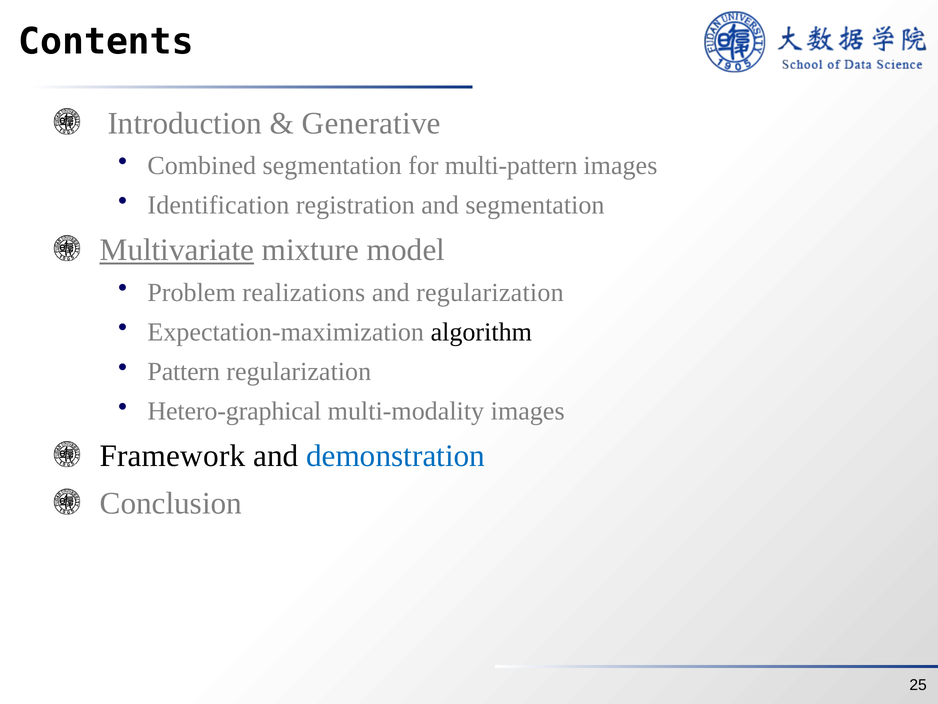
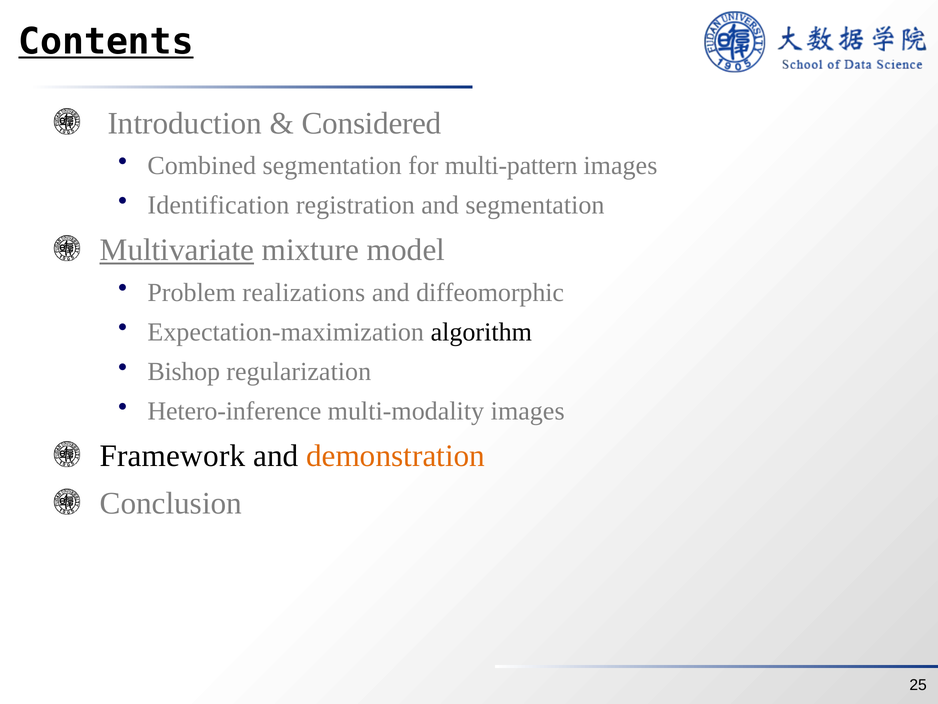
Contents underline: none -> present
Generative: Generative -> Considered
and regularization: regularization -> diffeomorphic
Pattern: Pattern -> Bishop
Hetero-graphical: Hetero-graphical -> Hetero-inference
demonstration colour: blue -> orange
